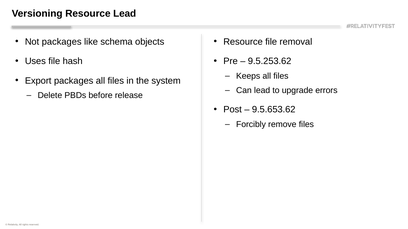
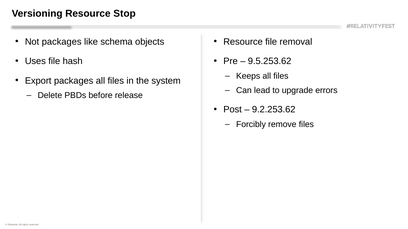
Resource Lead: Lead -> Stop
9.5.653.62: 9.5.653.62 -> 9.2.253.62
